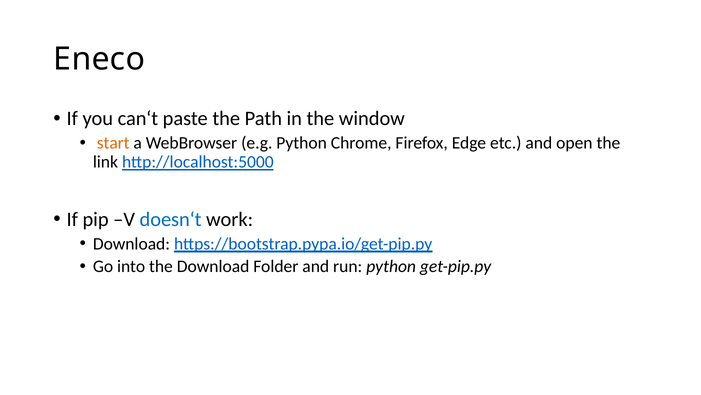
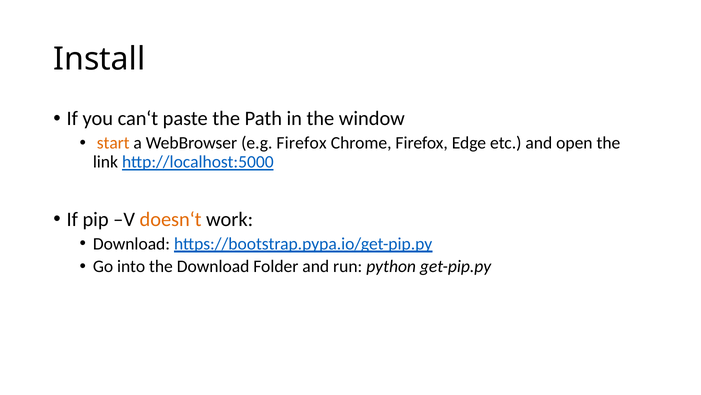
Eneco: Eneco -> Install
e.g Python: Python -> Firefox
doesn‘t colour: blue -> orange
